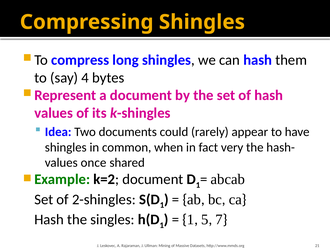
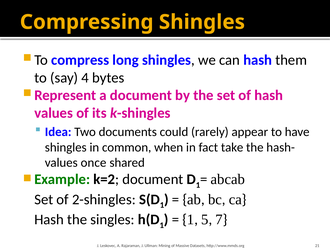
very: very -> take
